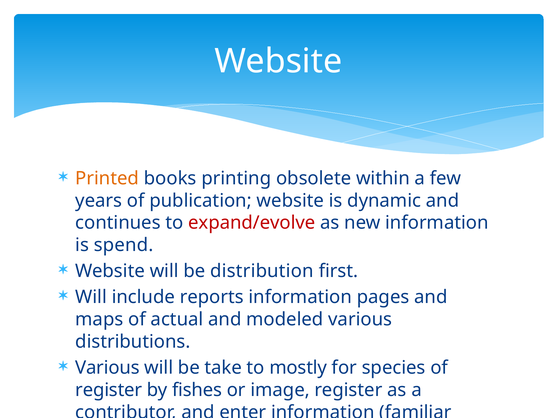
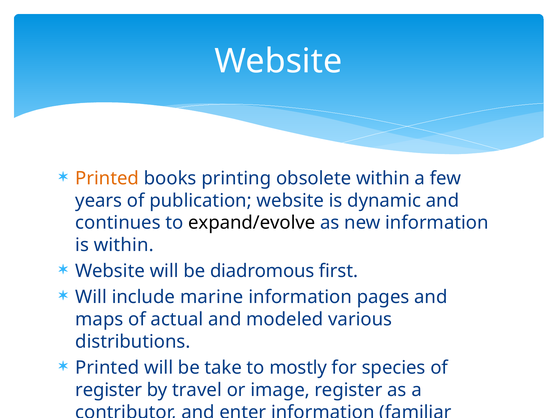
expand/evolve colour: red -> black
is spend: spend -> within
distribution: distribution -> diadromous
reports: reports -> marine
Various at (107, 368): Various -> Printed
fishes: fishes -> travel
